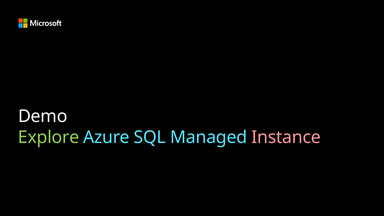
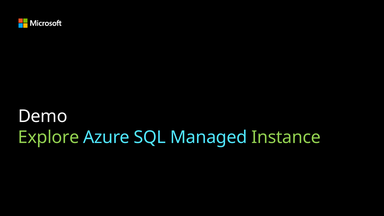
Instance colour: pink -> light green
